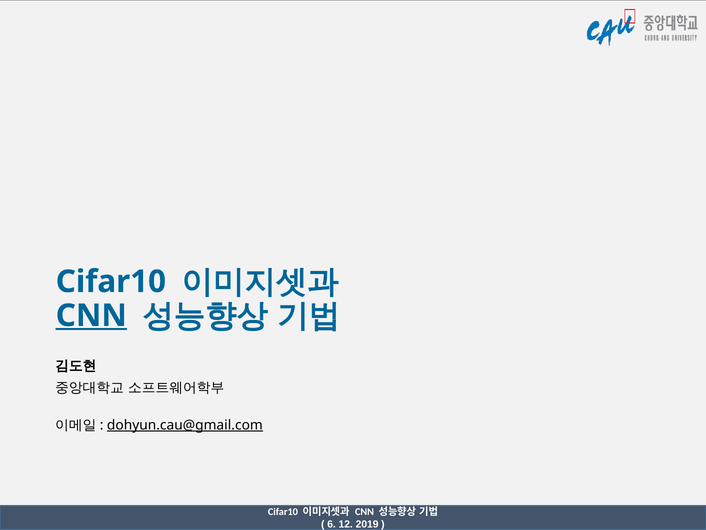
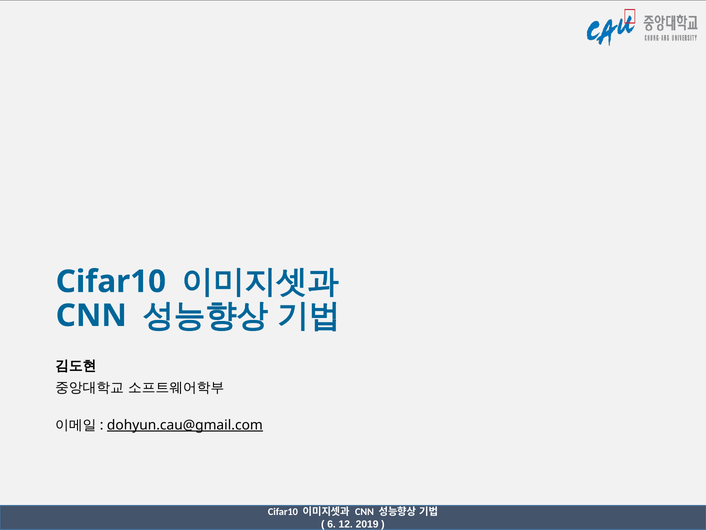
CNN at (91, 315) underline: present -> none
